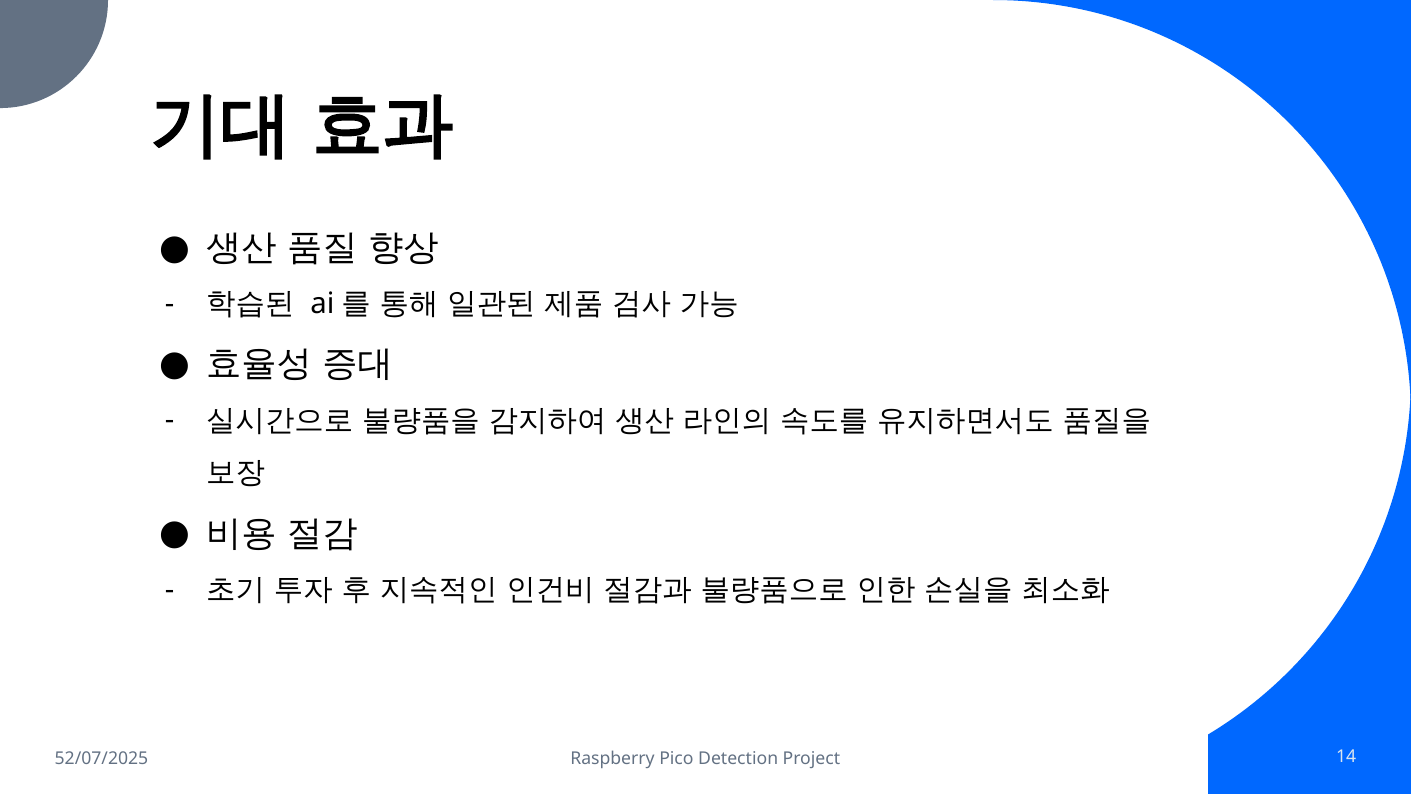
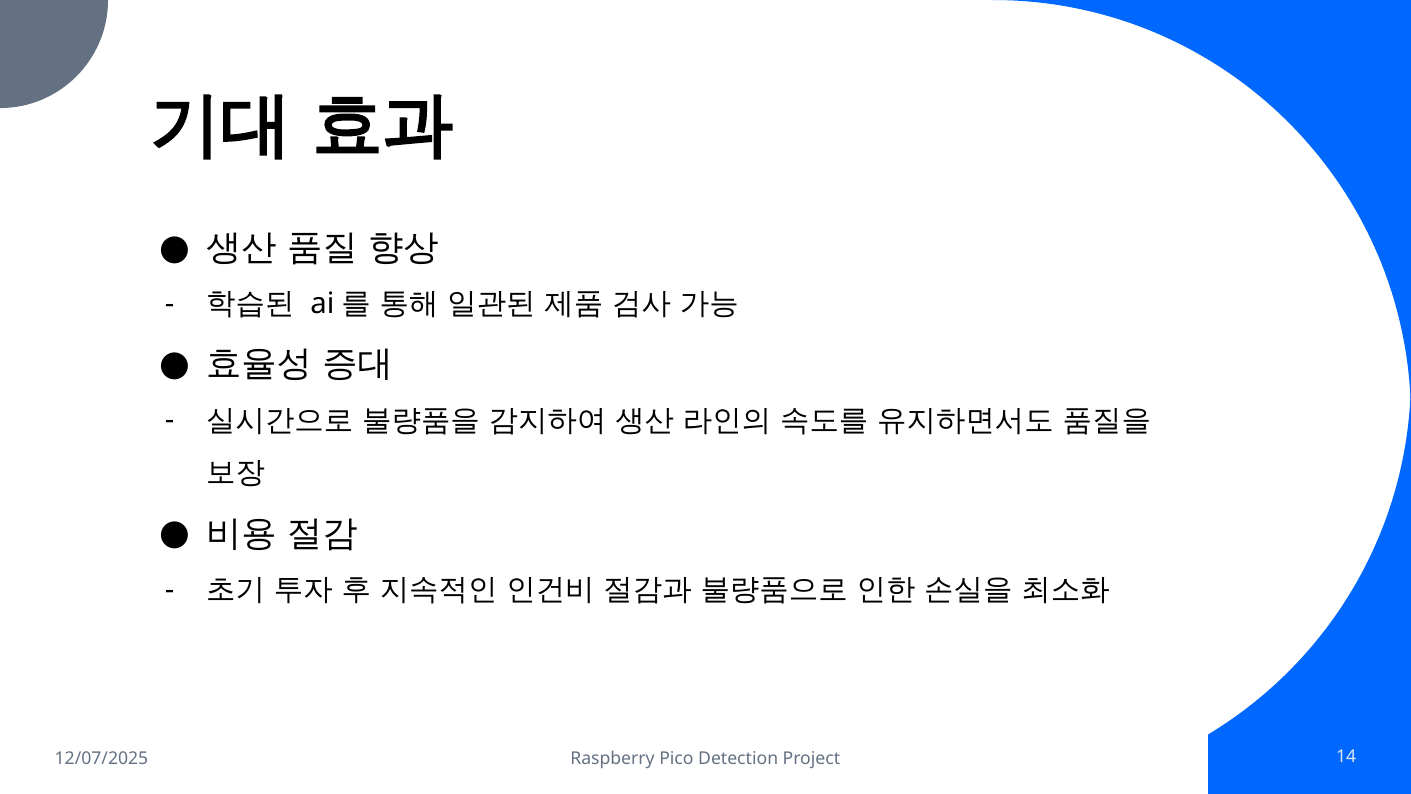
52/07/2025: 52/07/2025 -> 12/07/2025
